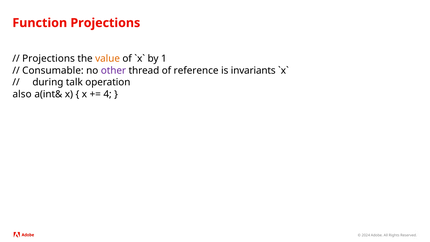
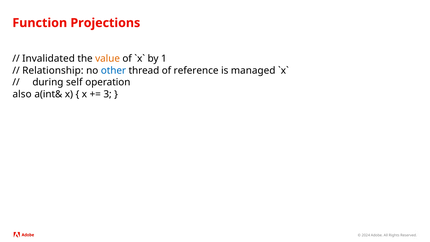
Projections at (49, 59): Projections -> Invalidated
Consumable: Consumable -> Relationship
other colour: purple -> blue
invariants: invariants -> managed
talk: talk -> self
4: 4 -> 3
